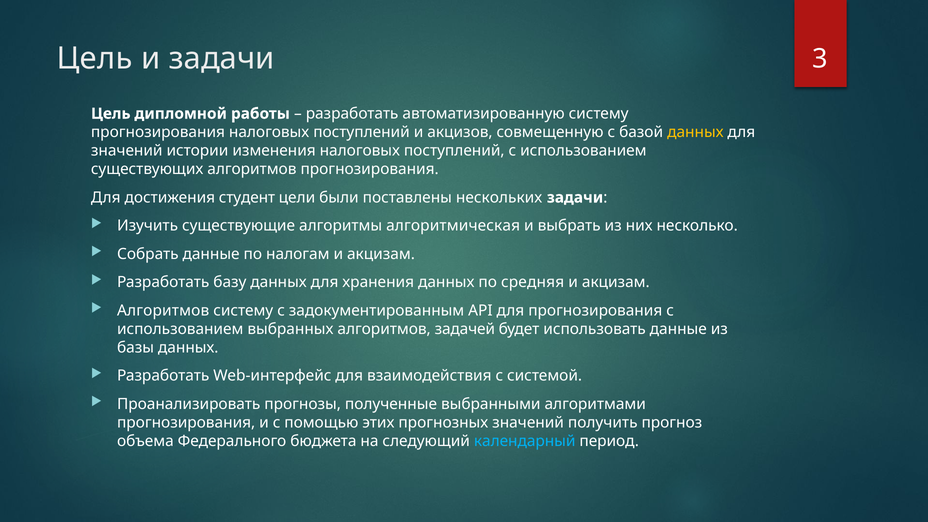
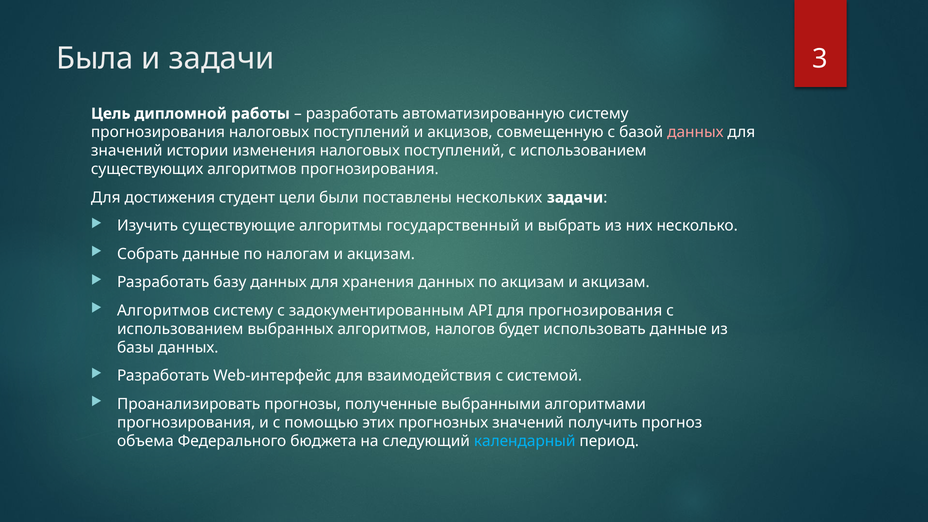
Цель at (95, 59): Цель -> Была
данных at (695, 132) colour: yellow -> pink
алгоритмическая: алгоритмическая -> государственный
по средняя: средняя -> акцизам
задачей: задачей -> налогов
